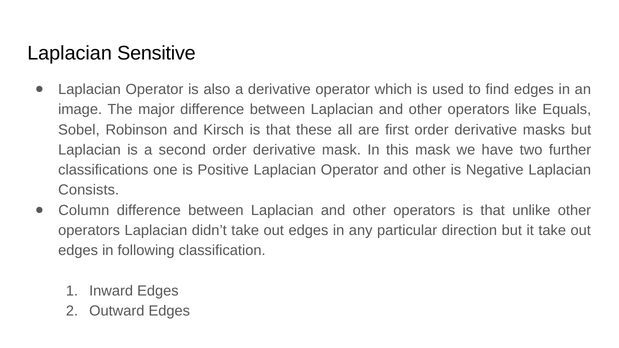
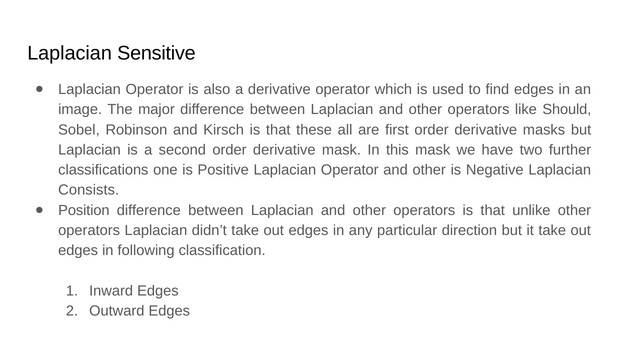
Equals: Equals -> Should
Column: Column -> Position
